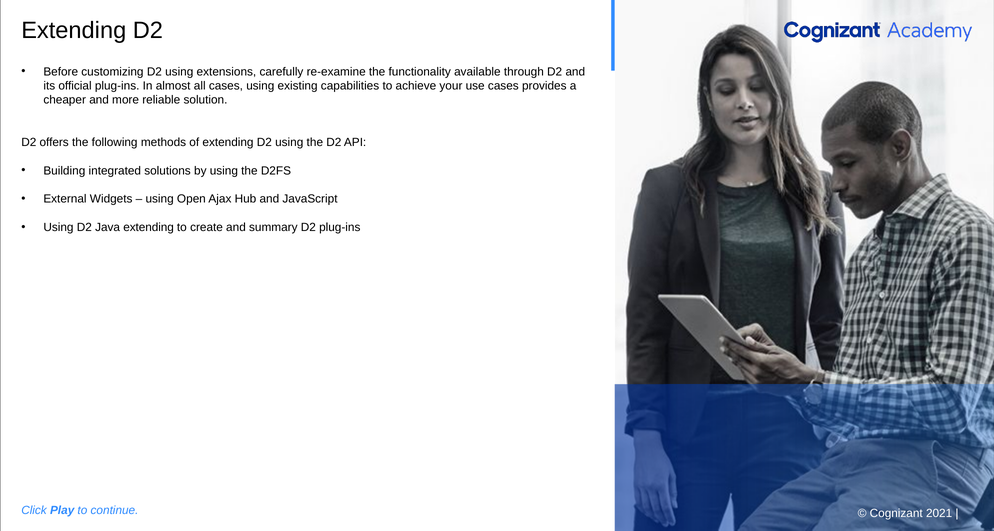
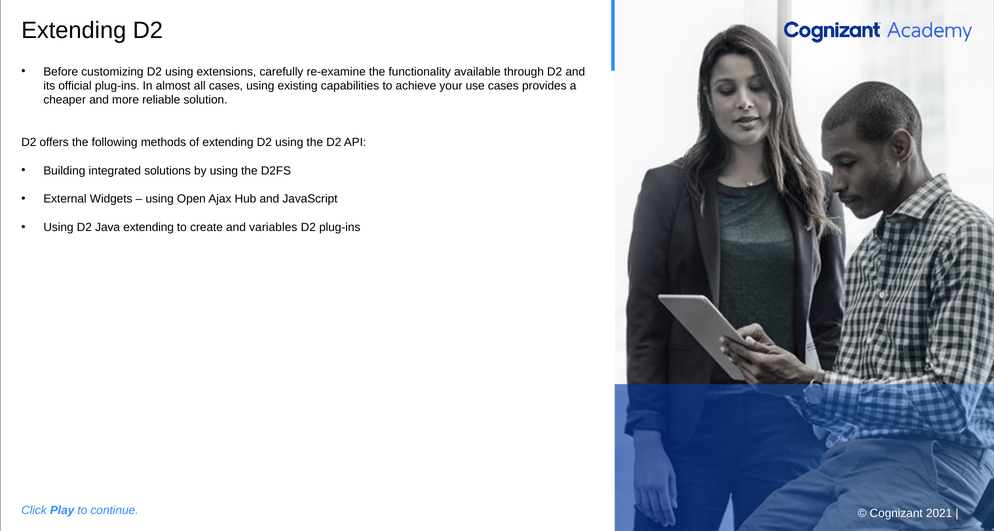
summary: summary -> variables
